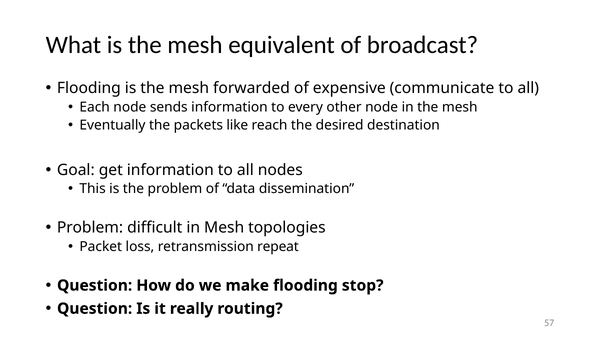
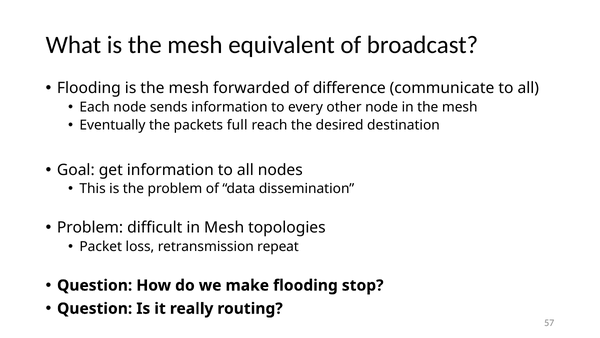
expensive: expensive -> difference
like: like -> full
